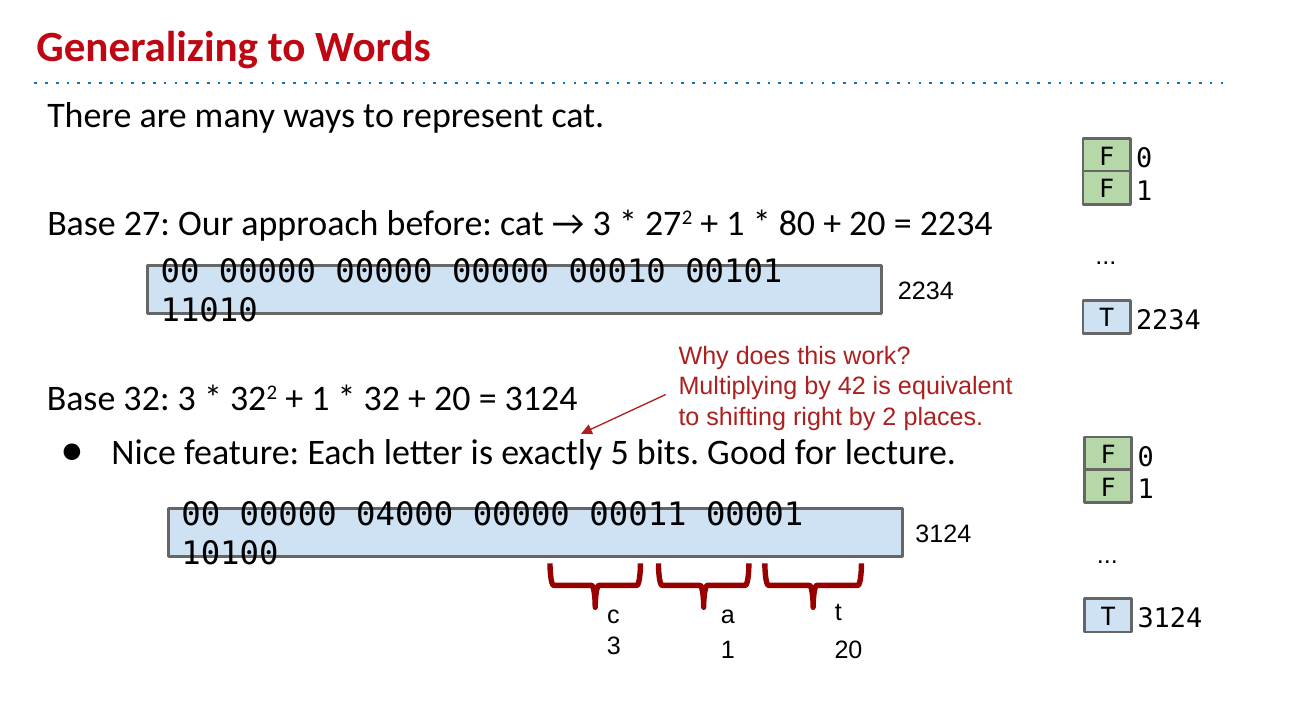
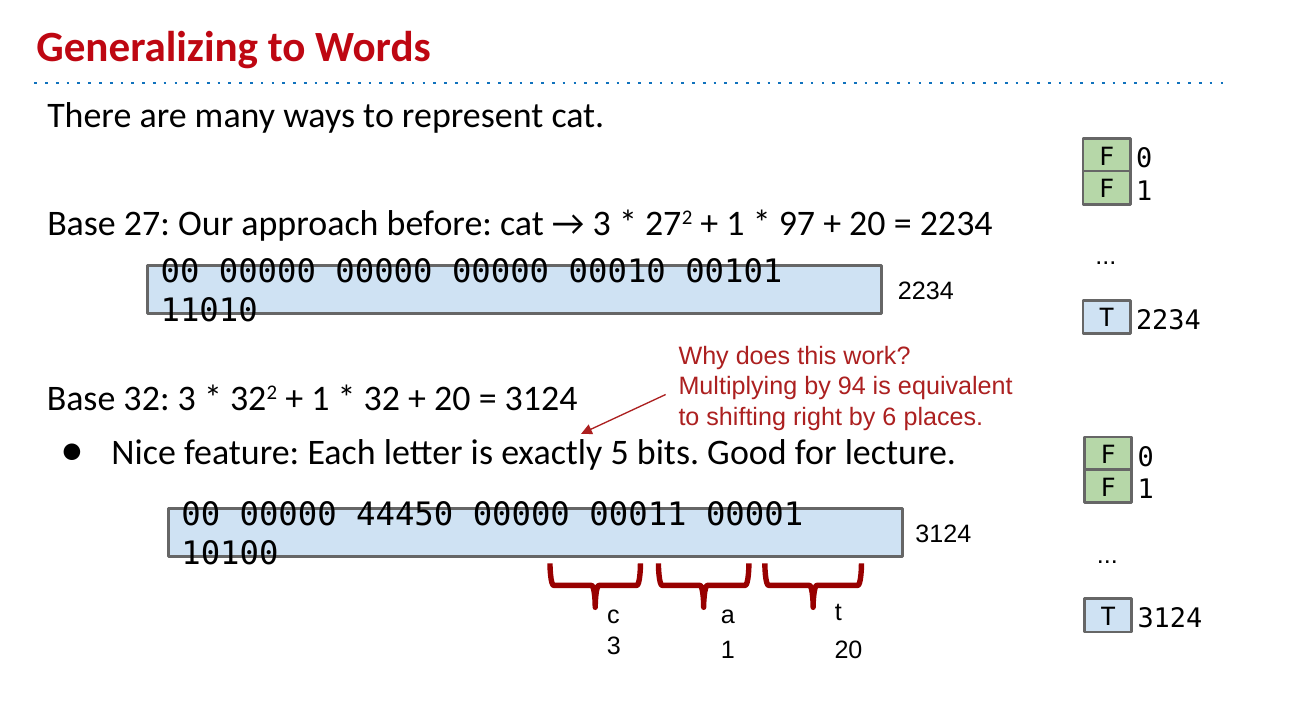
80: 80 -> 97
42: 42 -> 94
2: 2 -> 6
04000: 04000 -> 44450
